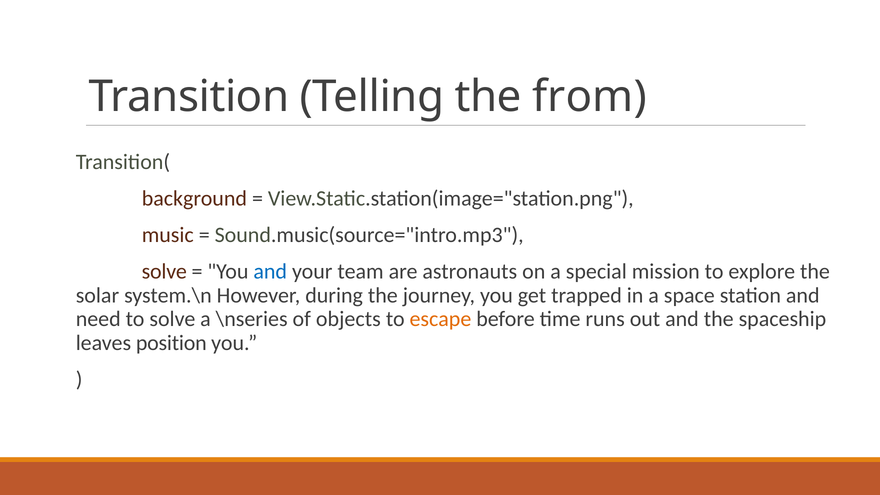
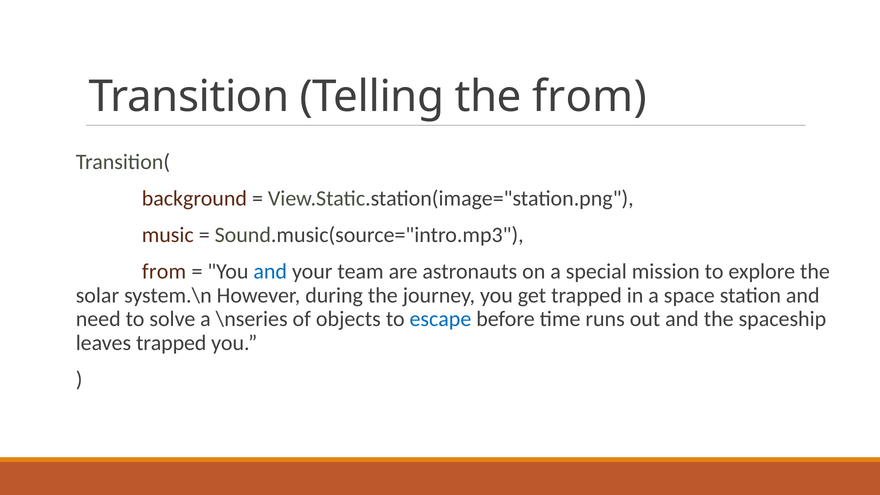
solve at (164, 272): solve -> from
escape colour: orange -> blue
leaves position: position -> trapped
